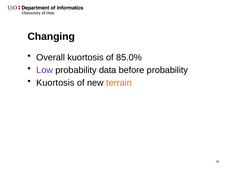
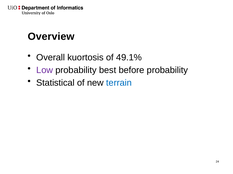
Changing: Changing -> Overview
85.0%: 85.0% -> 49.1%
data: data -> best
Kuortosis at (55, 83): Kuortosis -> Statistical
terrain colour: orange -> blue
